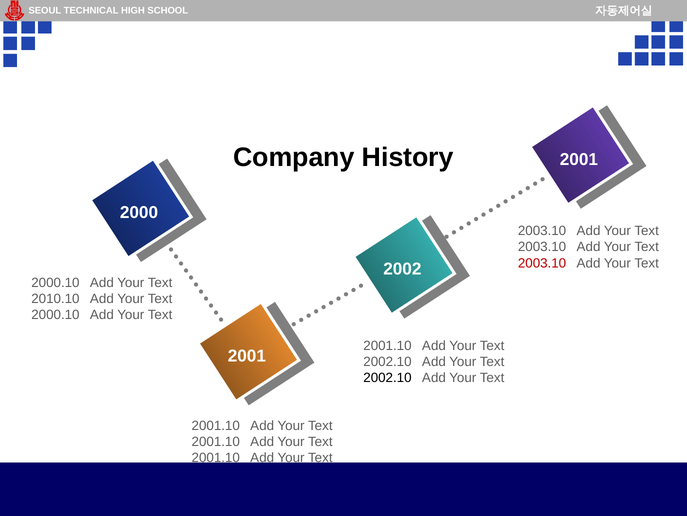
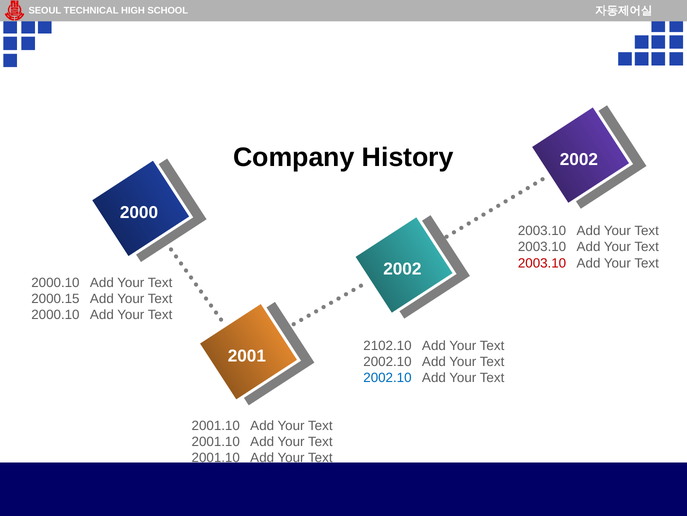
2001 at (579, 159): 2001 -> 2002
2010.10: 2010.10 -> 2000.15
2001.10 at (387, 345): 2001.10 -> 2102.10
2002.10 at (387, 377) colour: black -> blue
